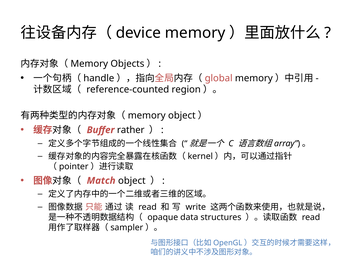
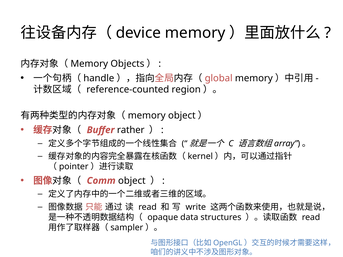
Match: Match -> Comm
